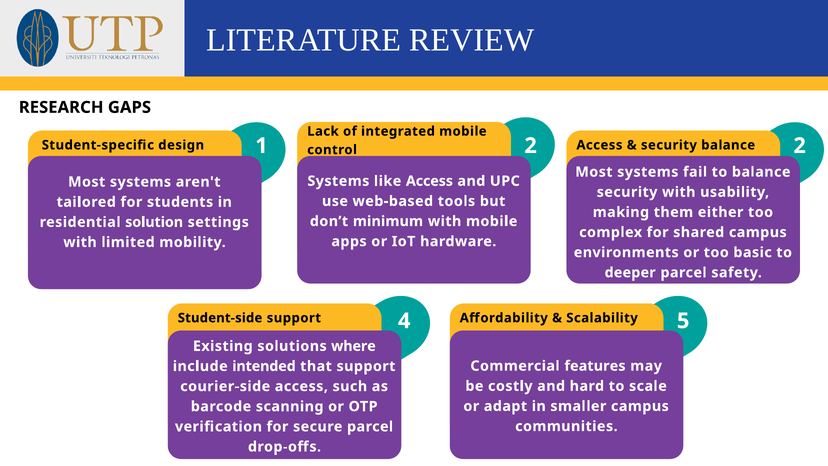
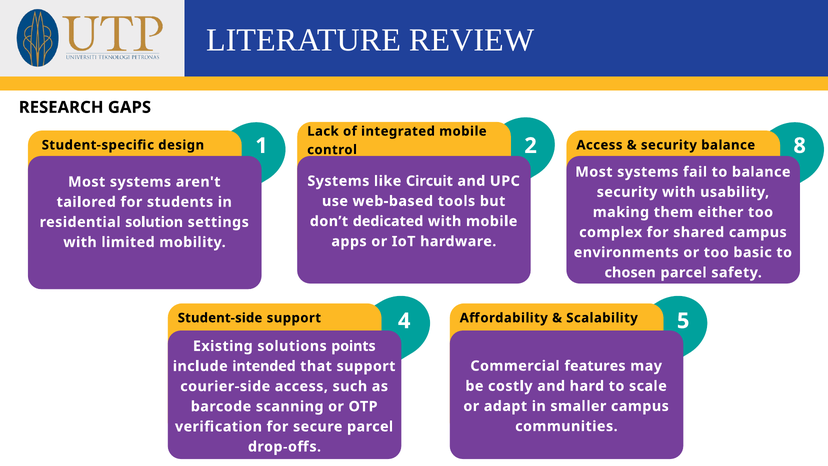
2 2: 2 -> 8
like Access: Access -> Circuit
minimum: minimum -> dedicated
deeper: deeper -> chosen
where: where -> points
